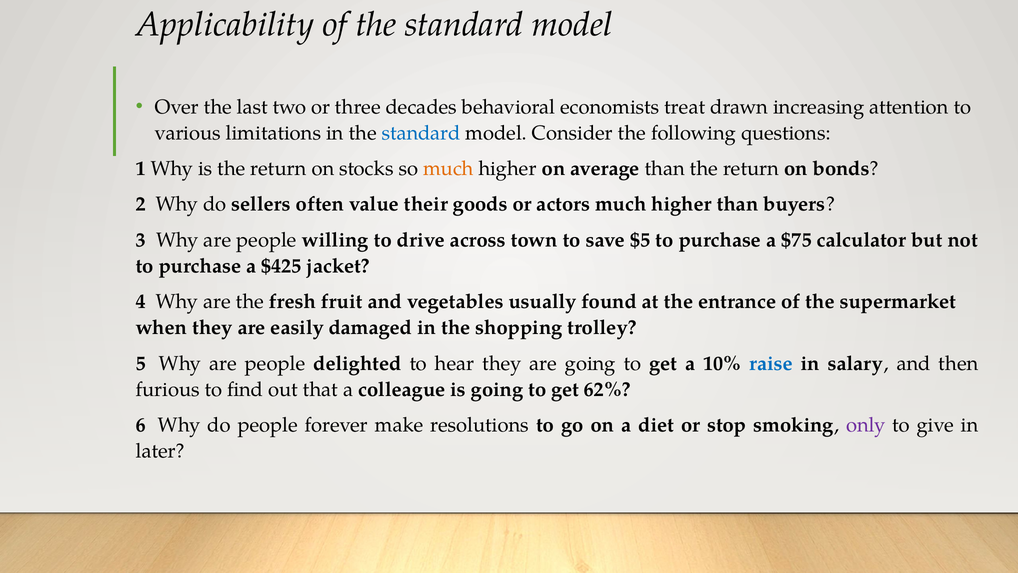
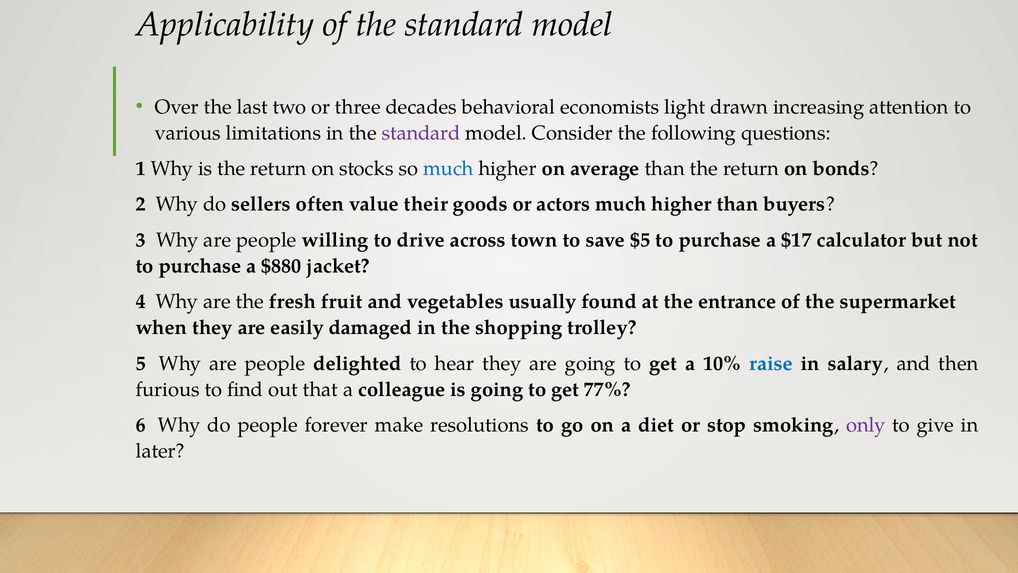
treat: treat -> light
standard at (421, 133) colour: blue -> purple
much at (448, 169) colour: orange -> blue
$75: $75 -> $17
$425: $425 -> $880
62%: 62% -> 77%
